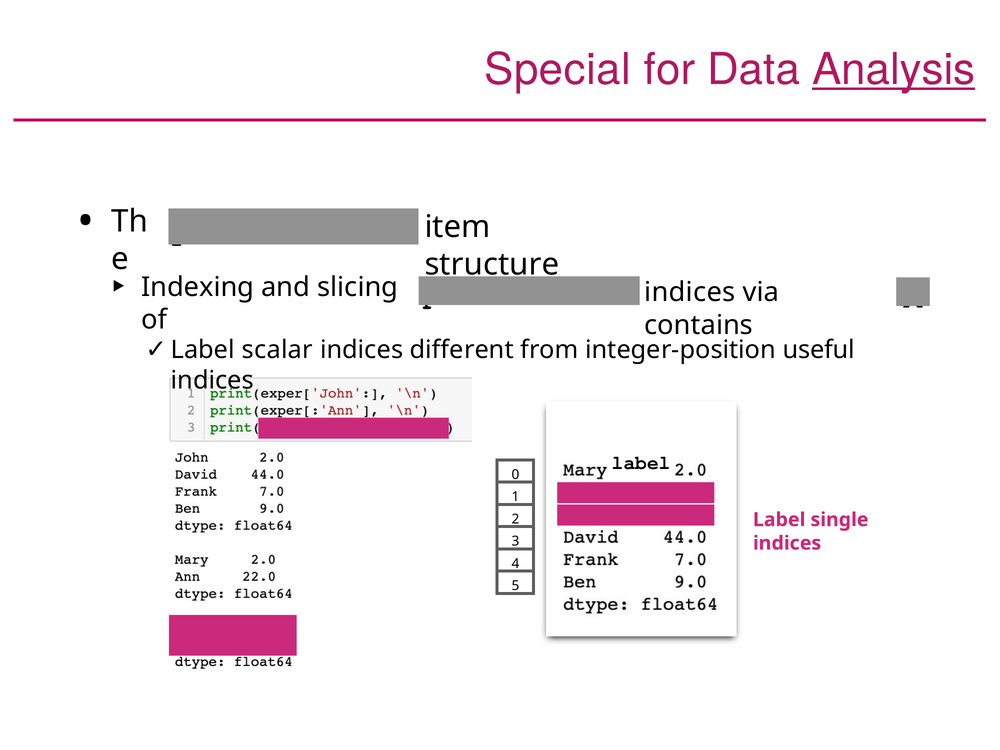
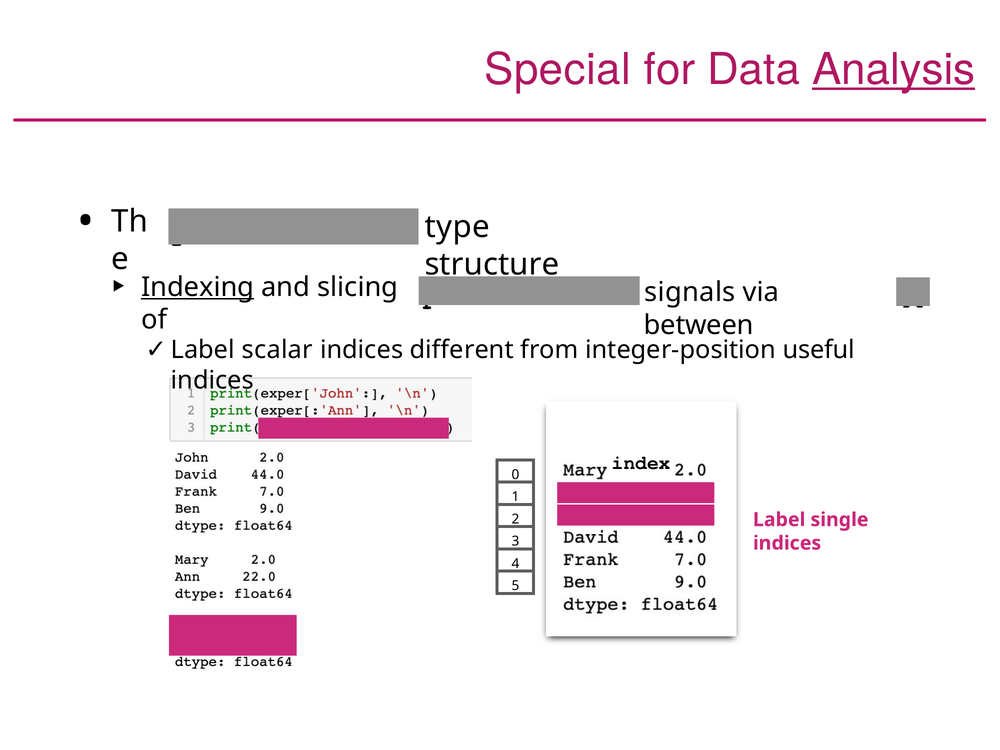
item: item -> type
Indexing underline: none -> present
indices at (690, 292): indices -> signals
contains: contains -> between
label at (641, 463): label -> index
